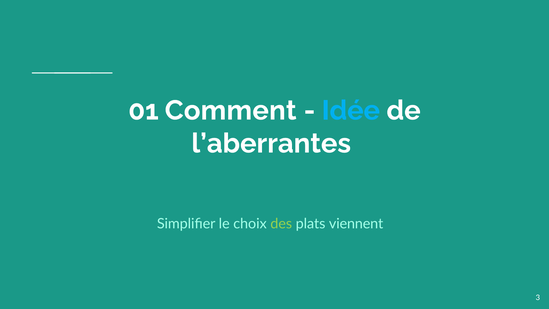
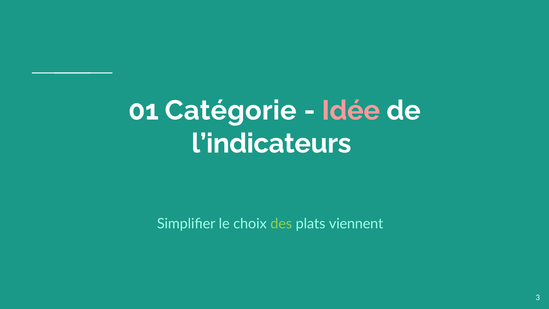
Comment: Comment -> Catégorie
Idée colour: light blue -> pink
l’aberrantes: l’aberrantes -> l’indicateurs
